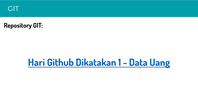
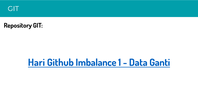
Dikatakan: Dikatakan -> Imbalance
Uang: Uang -> Ganti
